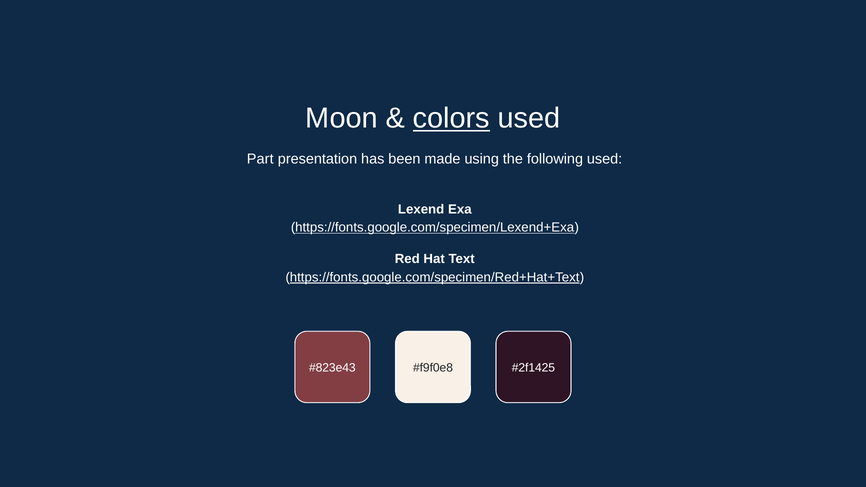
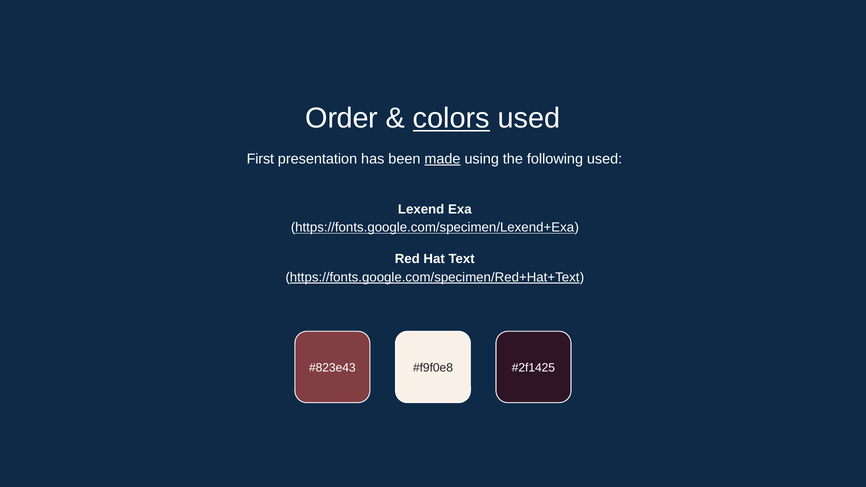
Moon: Moon -> Order
Part: Part -> First
made underline: none -> present
